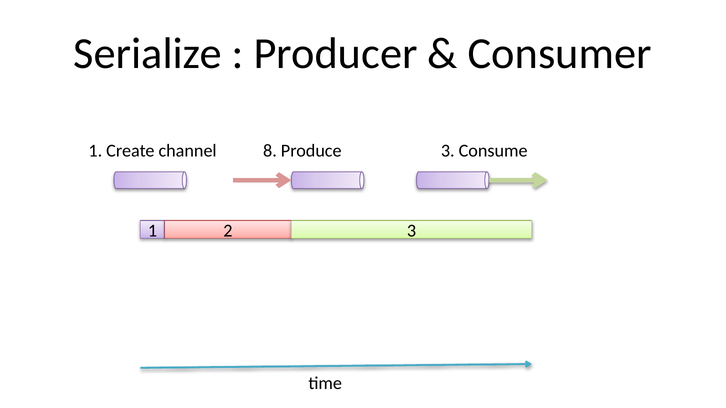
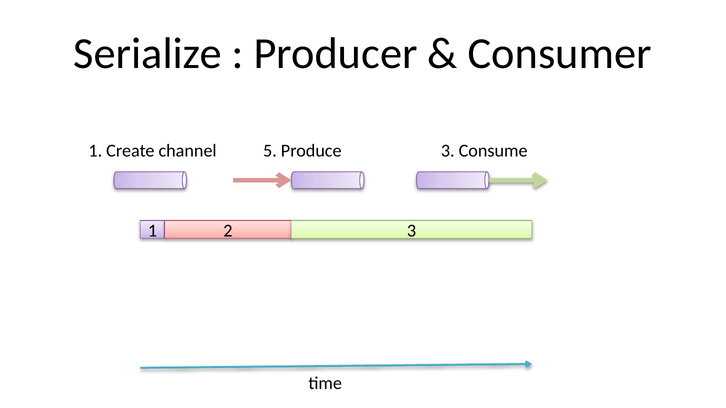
8: 8 -> 5
